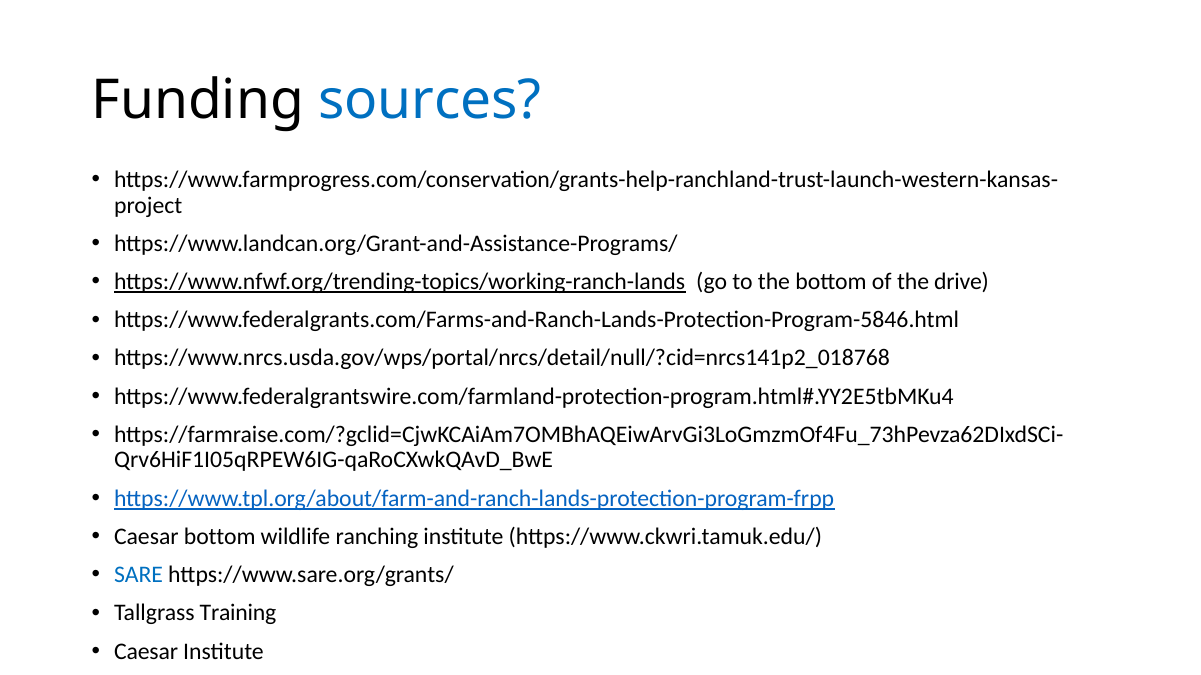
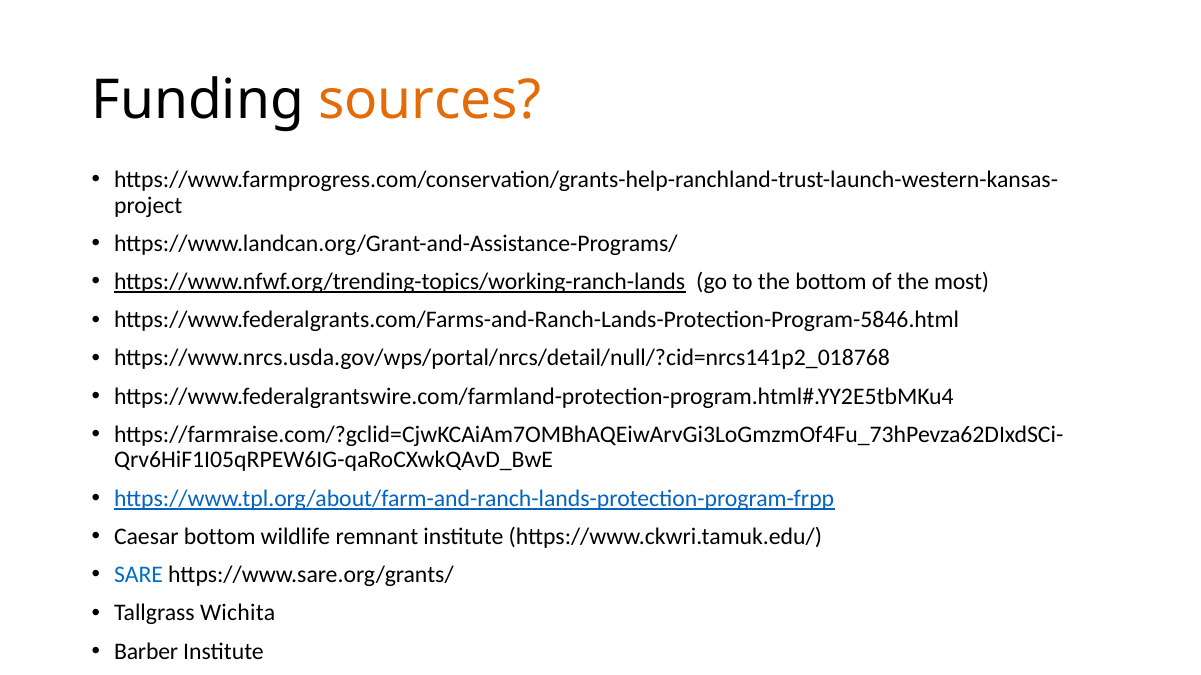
sources colour: blue -> orange
drive: drive -> most
ranching: ranching -> remnant
Training: Training -> Wichita
Caesar at (146, 652): Caesar -> Barber
